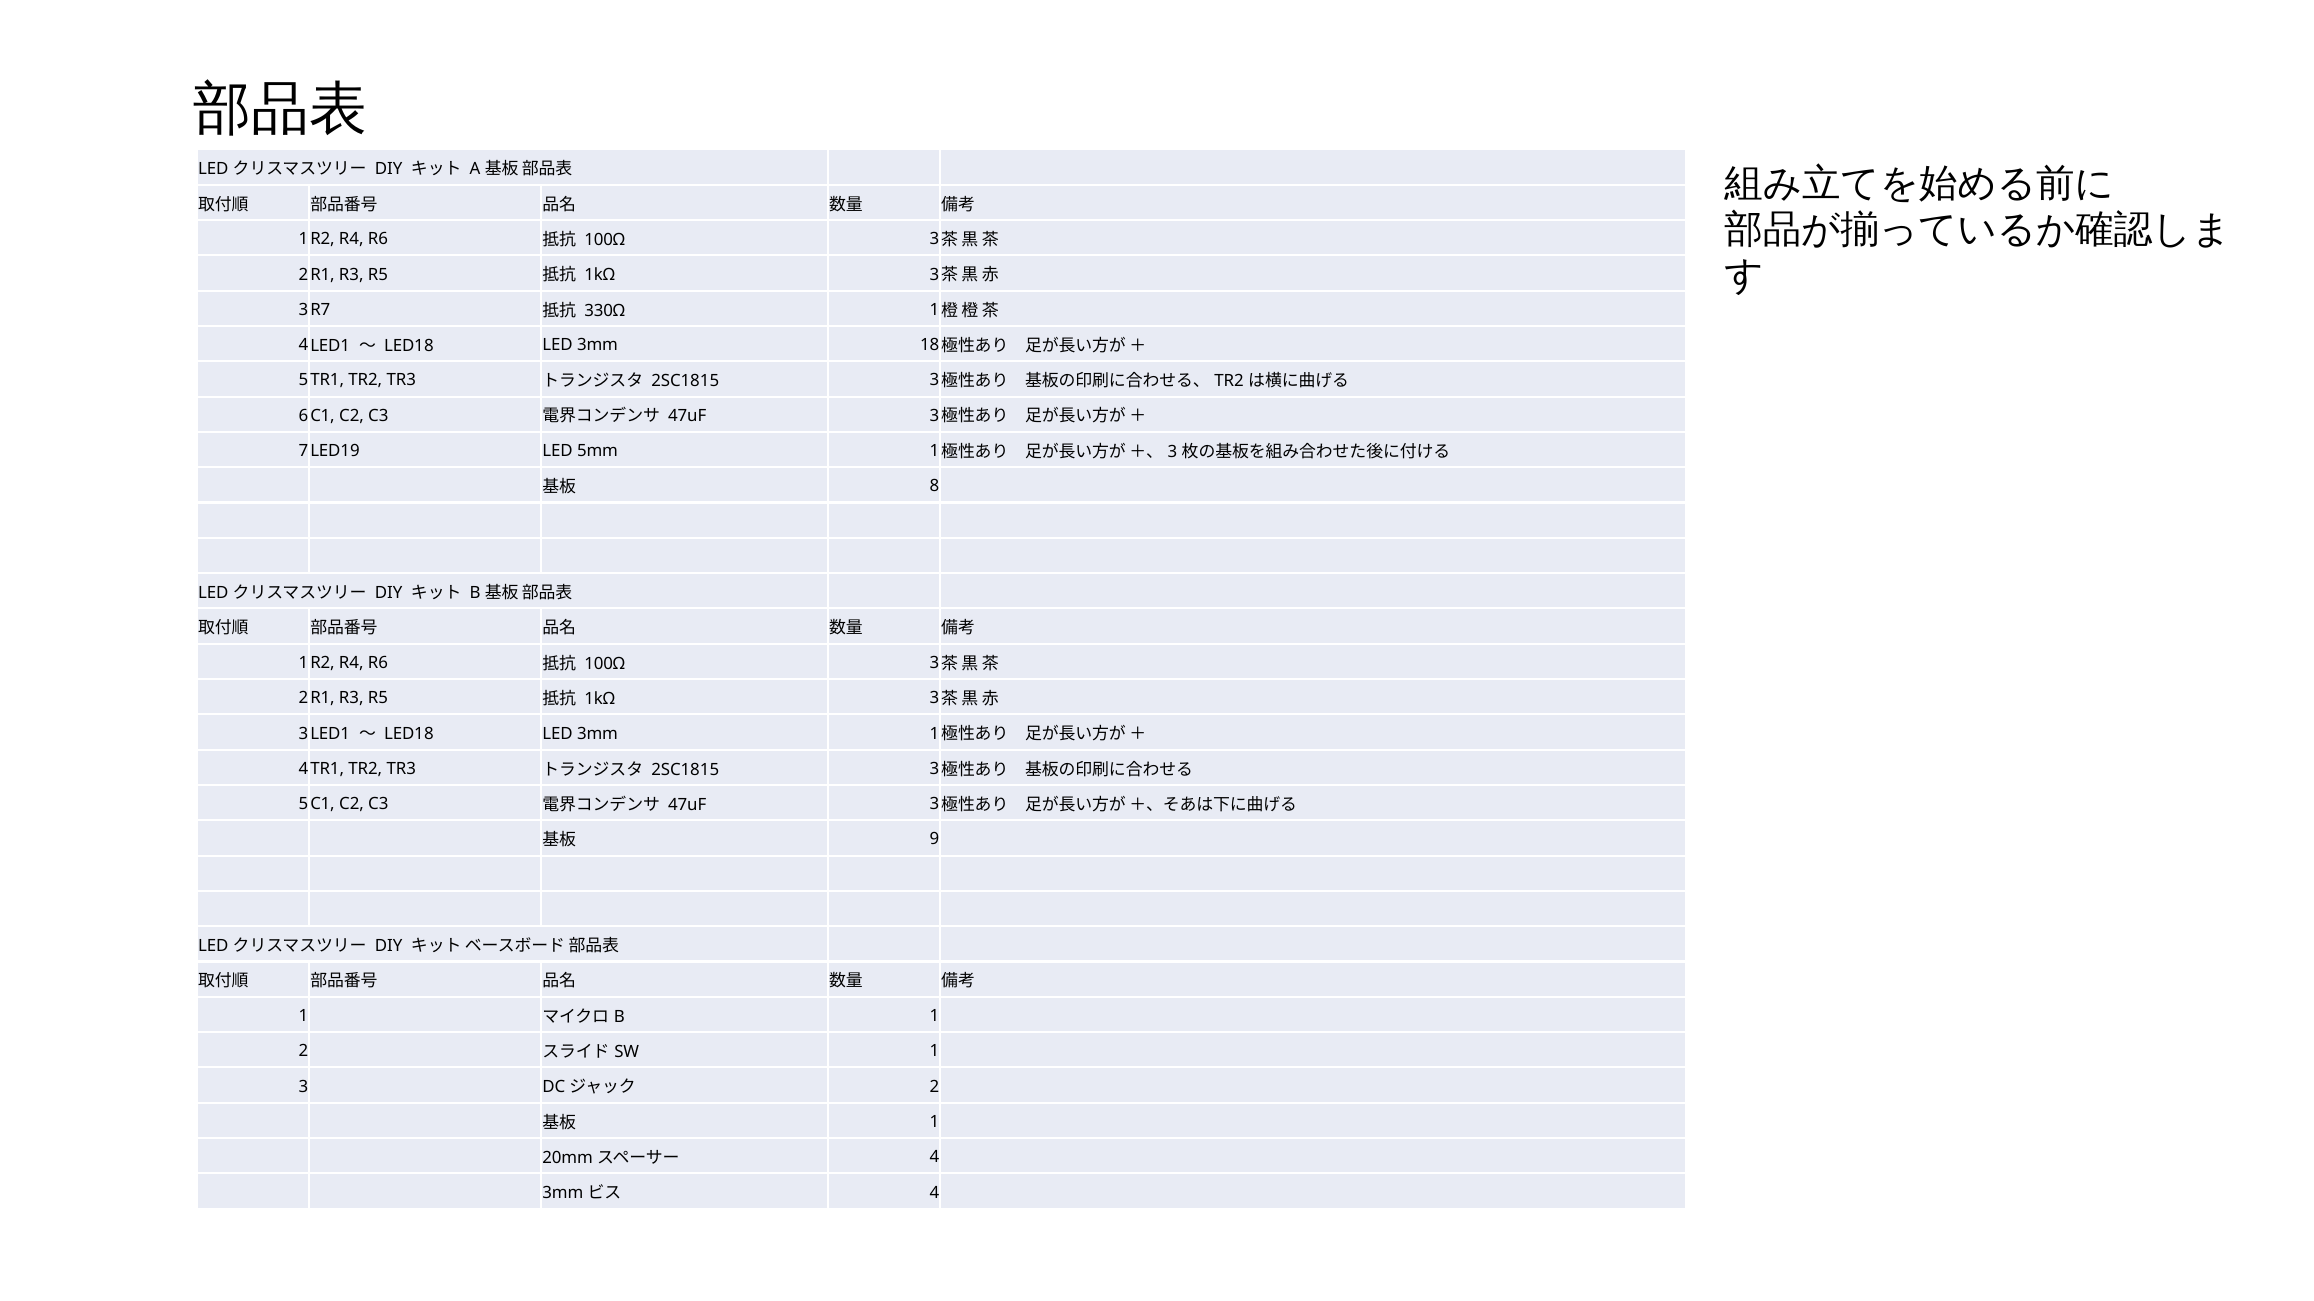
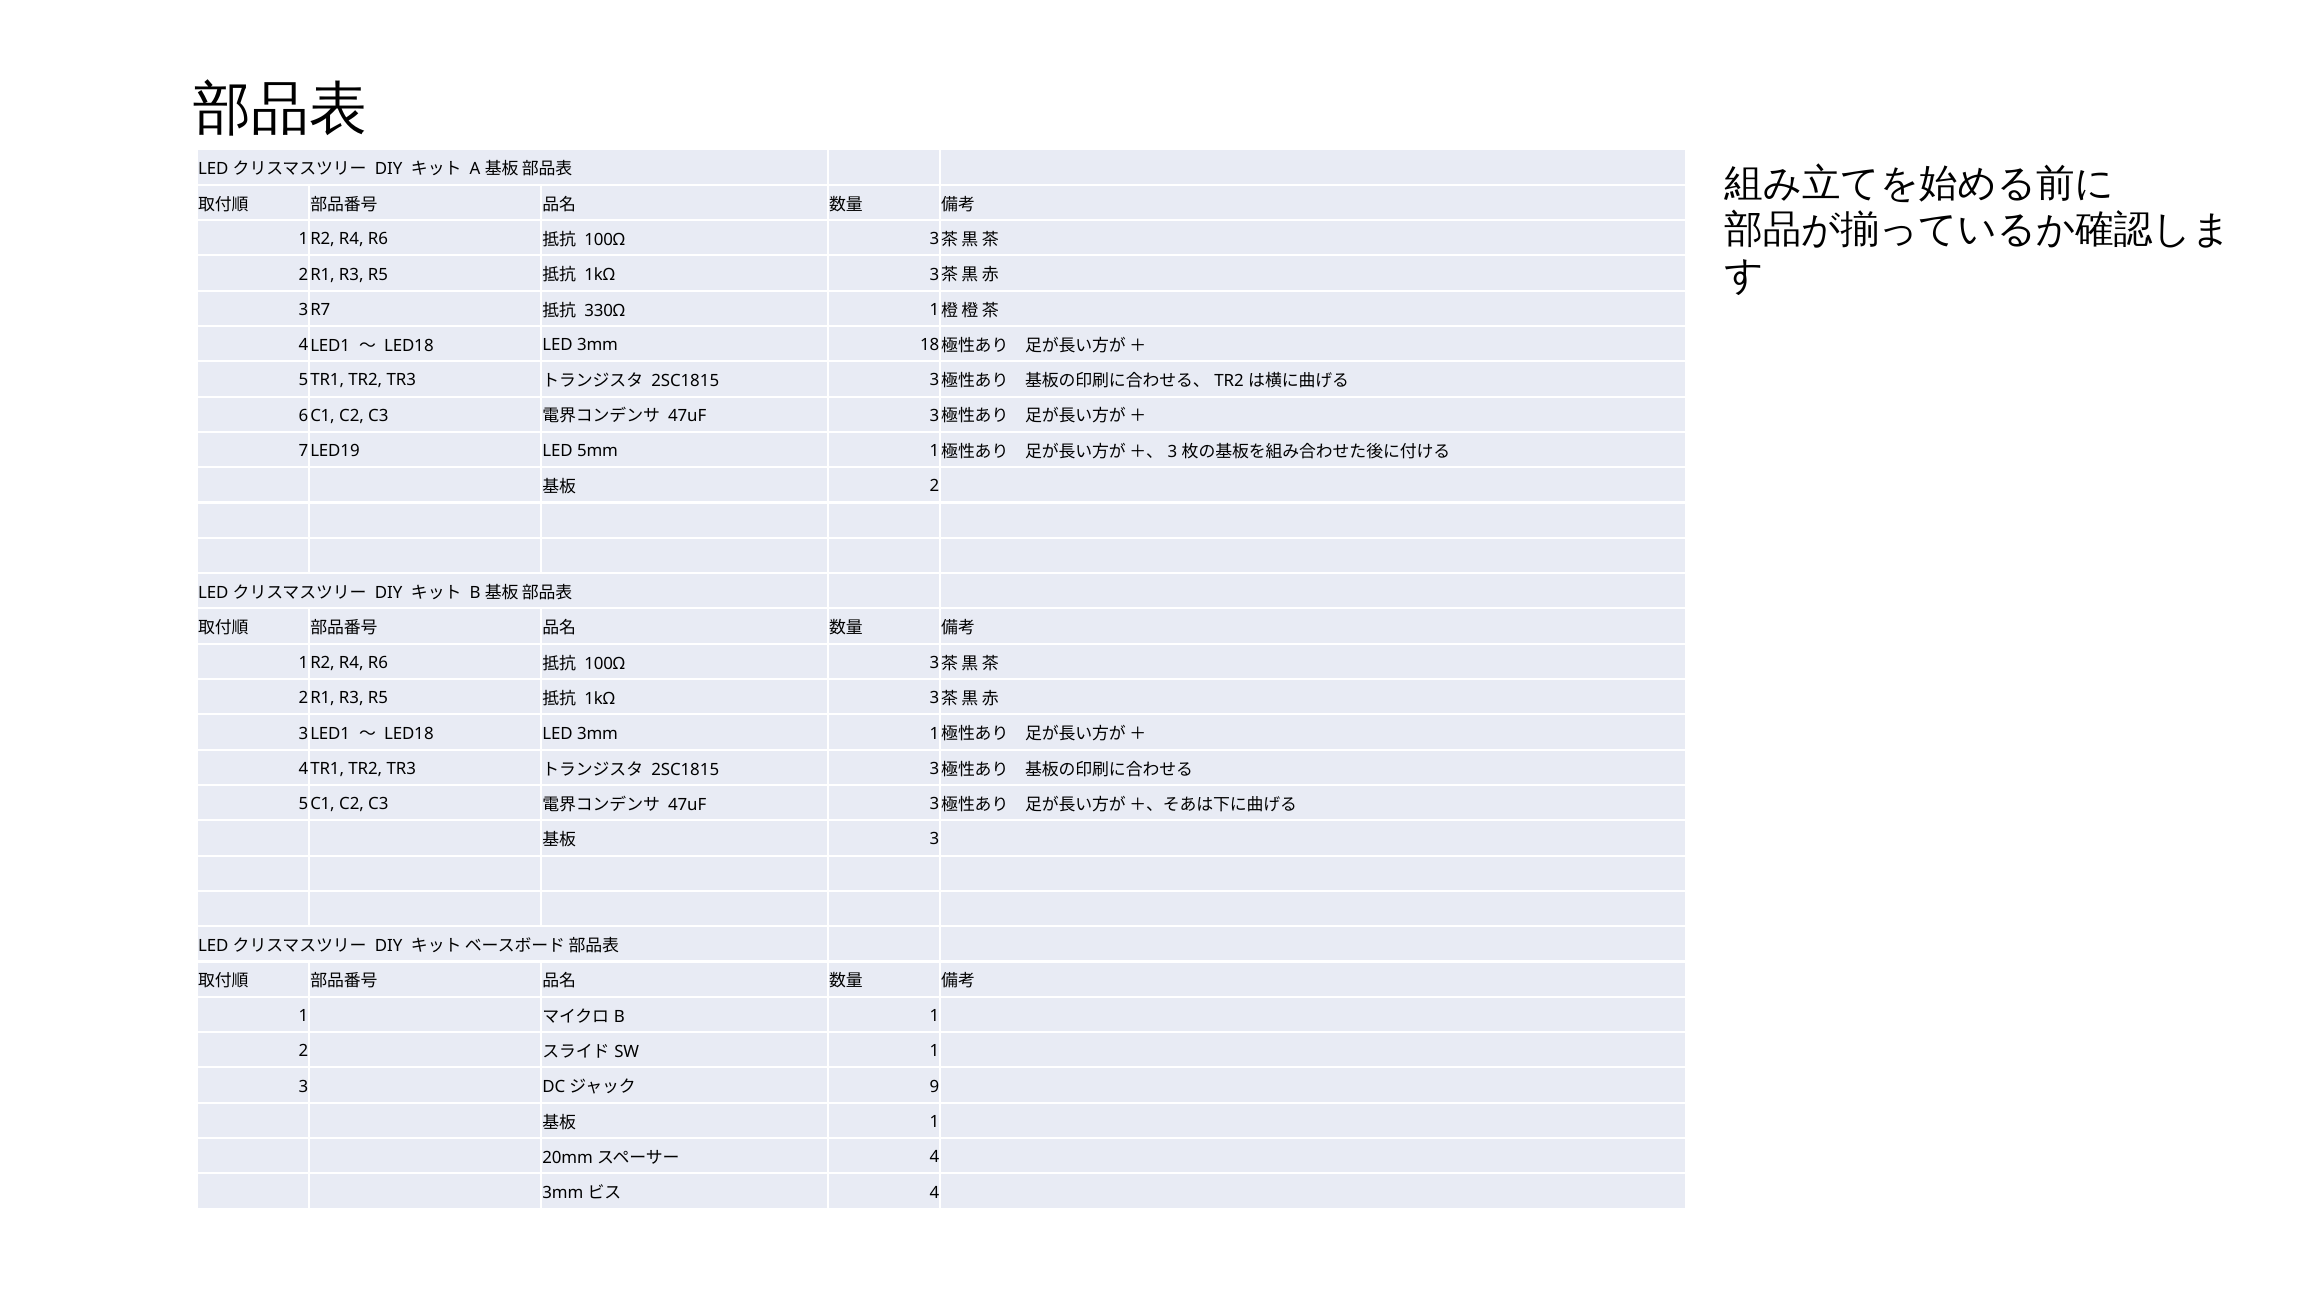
8 at (934, 487): 8 -> 2
9 at (934, 840): 9 -> 3
2 at (934, 1087): 2 -> 9
